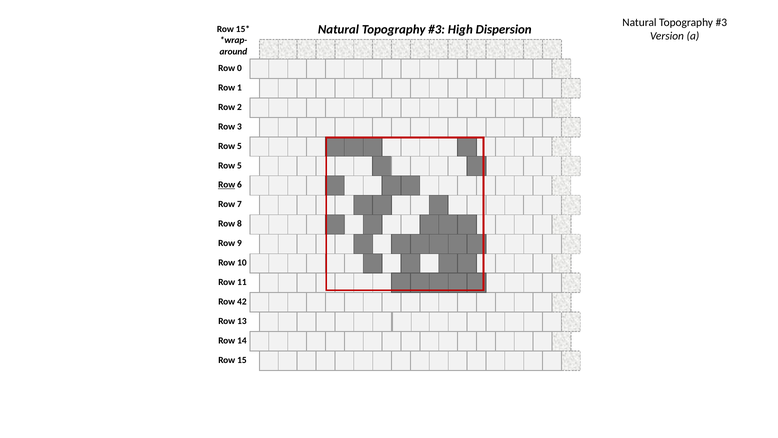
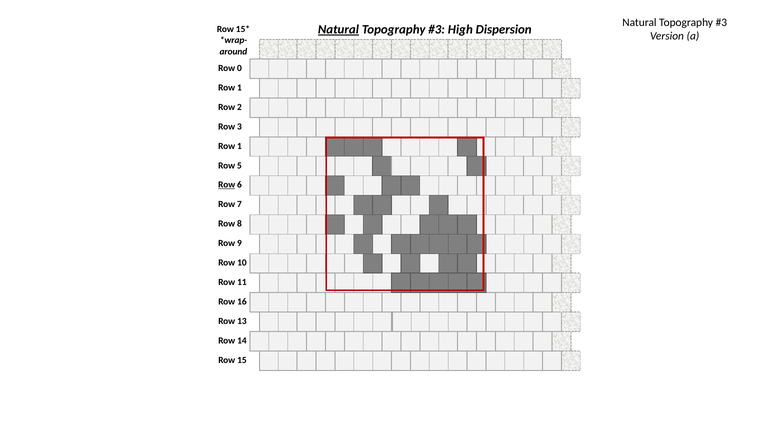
Natural at (338, 29) underline: none -> present
5 at (239, 146): 5 -> 1
42: 42 -> 16
